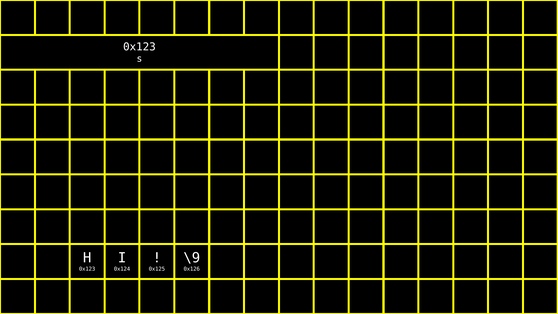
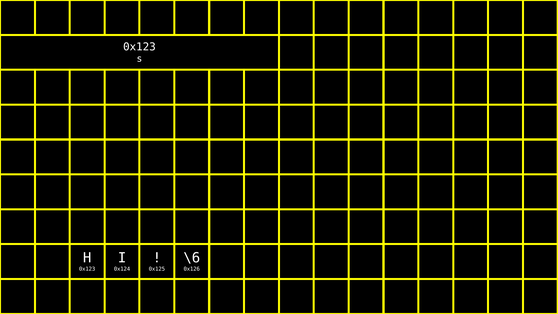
\9: \9 -> \6
